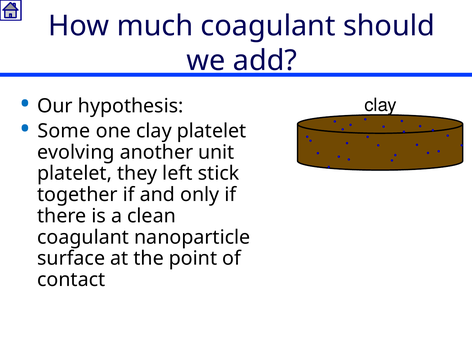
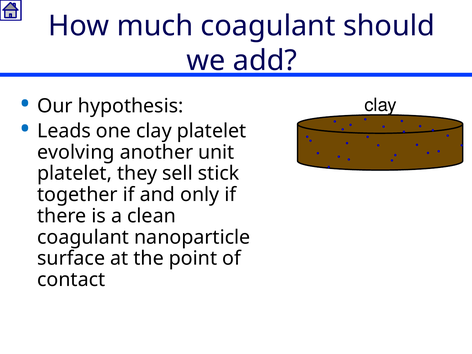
Some: Some -> Leads
left: left -> sell
